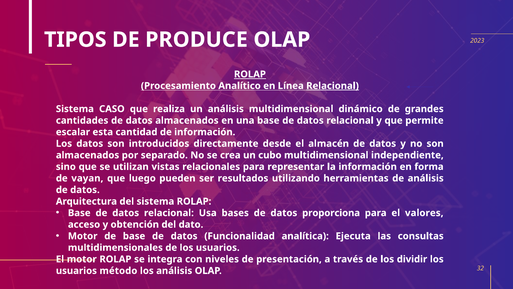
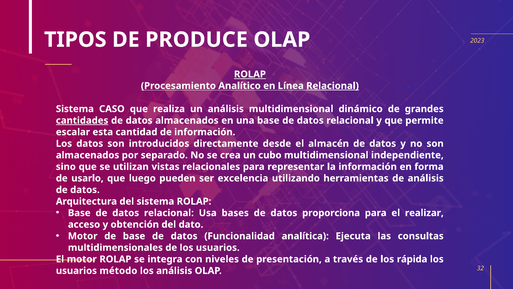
cantidades underline: none -> present
vayan: vayan -> usarlo
resultados: resultados -> excelencia
valores: valores -> realizar
dividir: dividir -> rápida
